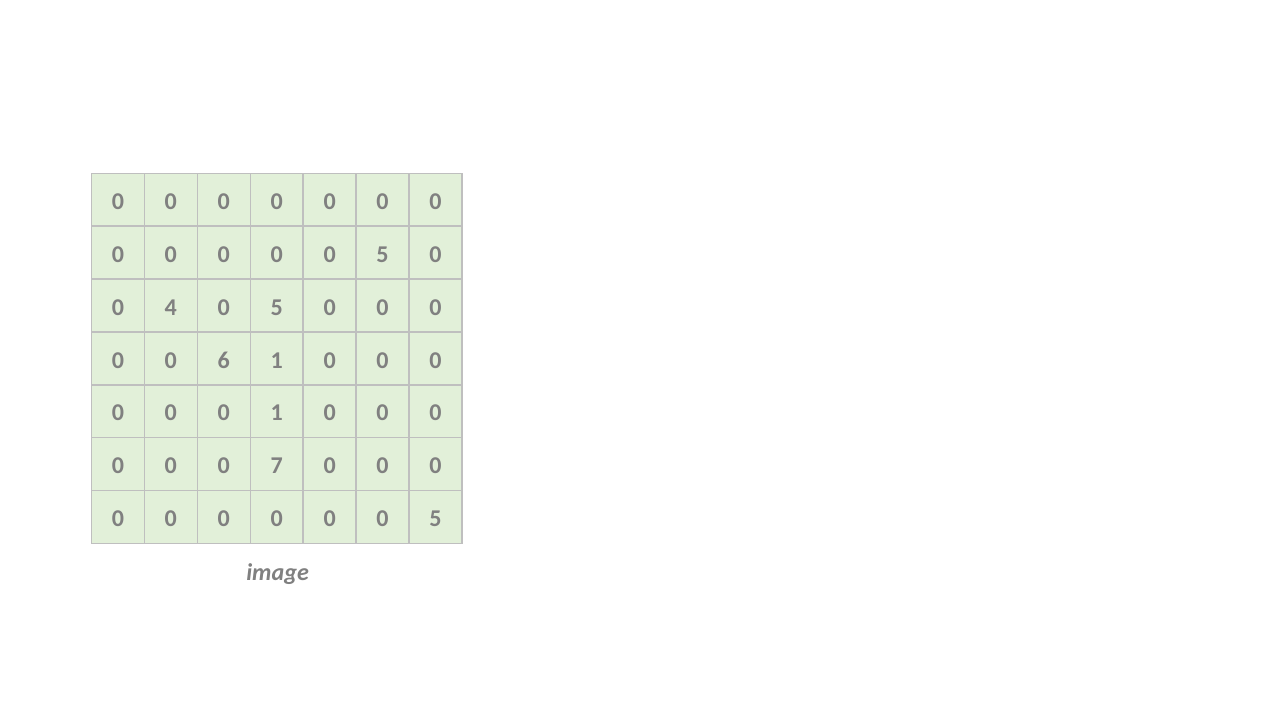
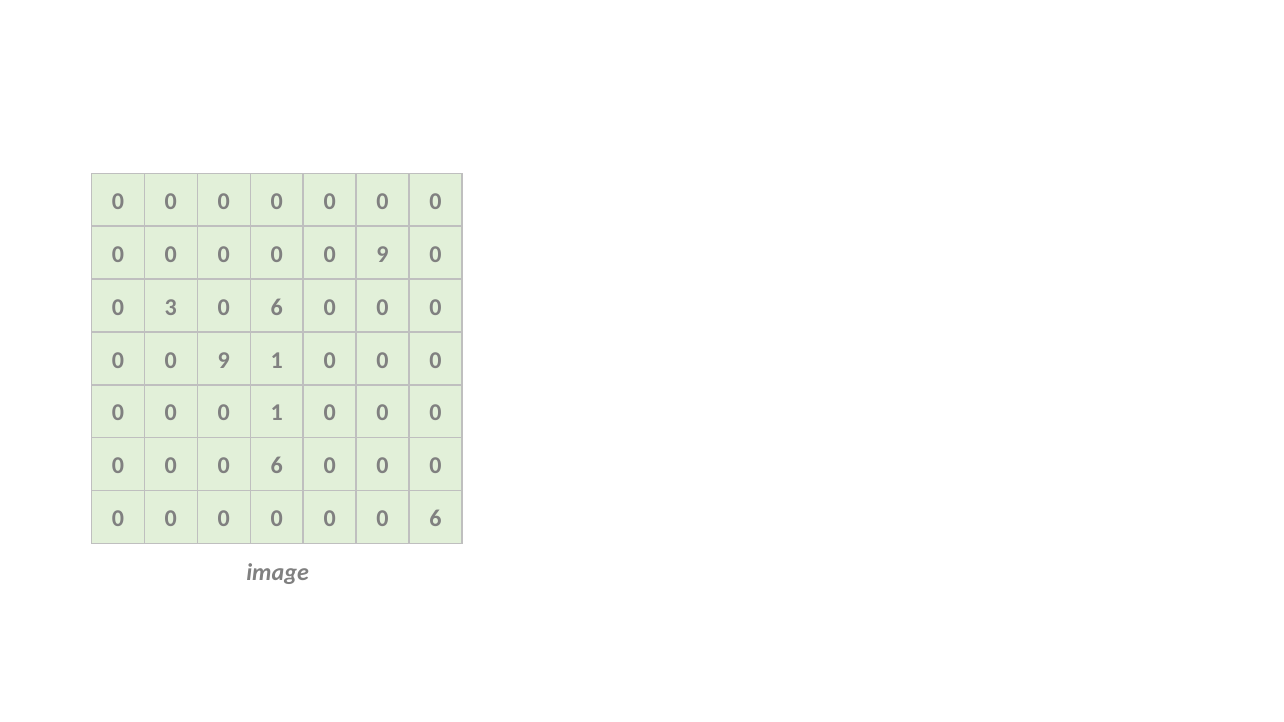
5 at (382, 254): 5 -> 9
4: 4 -> 3
5 at (277, 307): 5 -> 6
6 at (224, 360): 6 -> 9
7 at (277, 466): 7 -> 6
5 at (435, 519): 5 -> 6
